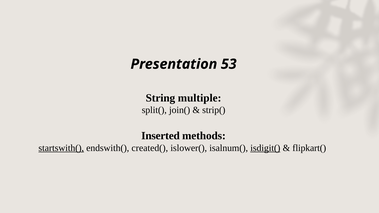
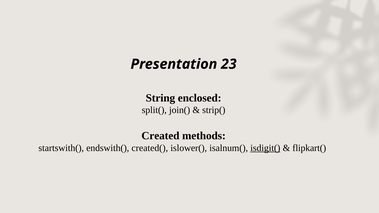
53: 53 -> 23
multiple: multiple -> enclosed
Inserted: Inserted -> Created
startswith( underline: present -> none
